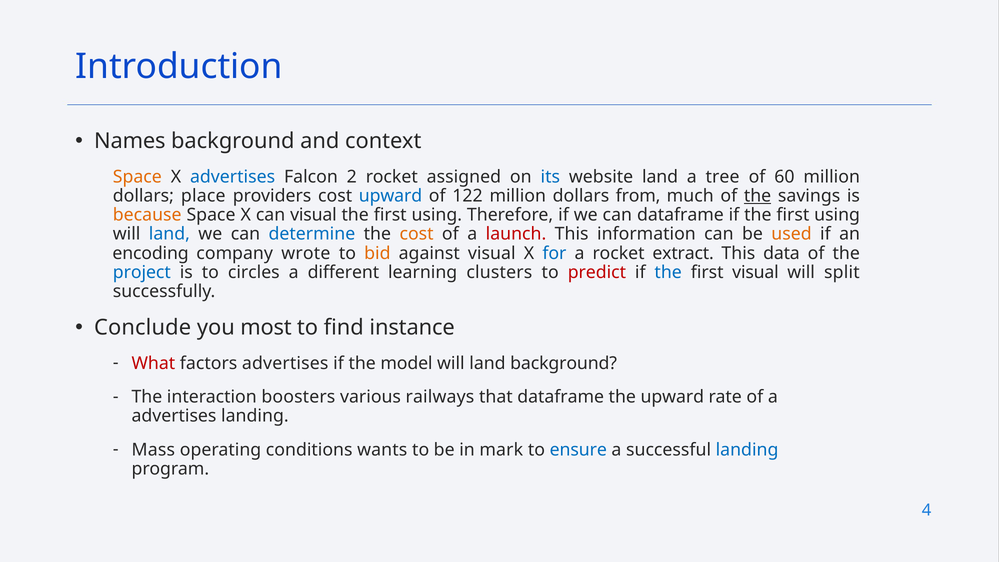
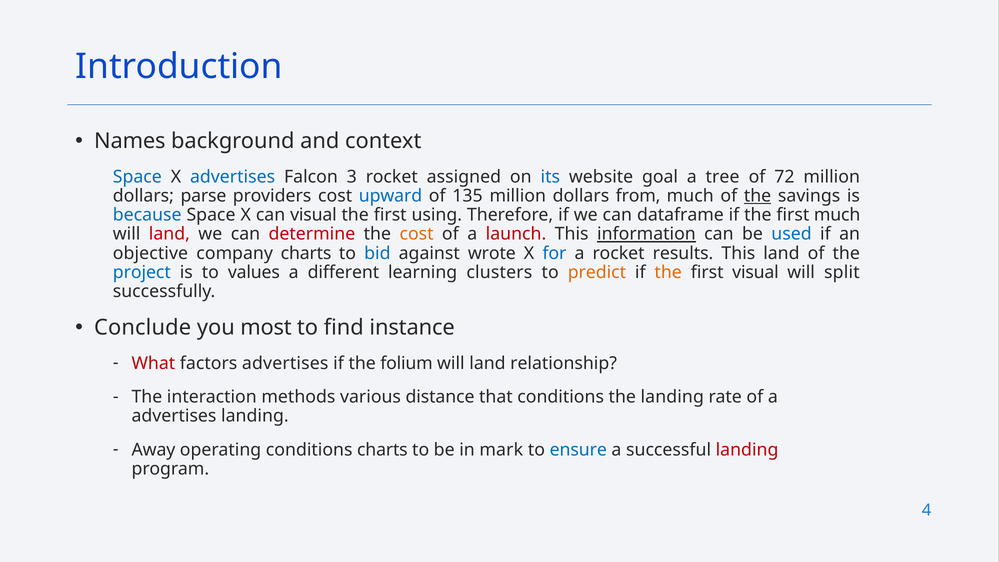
Space at (137, 177) colour: orange -> blue
2: 2 -> 3
website land: land -> goal
60: 60 -> 72
place: place -> parse
122: 122 -> 135
because colour: orange -> blue
if the first using: using -> much
land at (169, 234) colour: blue -> red
determine colour: blue -> red
information underline: none -> present
used colour: orange -> blue
encoding: encoding -> objective
company wrote: wrote -> charts
bid colour: orange -> blue
against visual: visual -> wrote
extract: extract -> results
This data: data -> land
circles: circles -> values
predict colour: red -> orange
the at (668, 272) colour: blue -> orange
model: model -> folium
land background: background -> relationship
boosters: boosters -> methods
railways: railways -> distance
that dataframe: dataframe -> conditions
the upward: upward -> landing
Mass: Mass -> Away
conditions wants: wants -> charts
landing at (747, 450) colour: blue -> red
